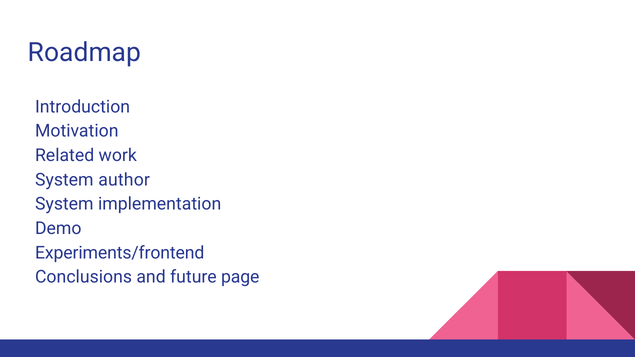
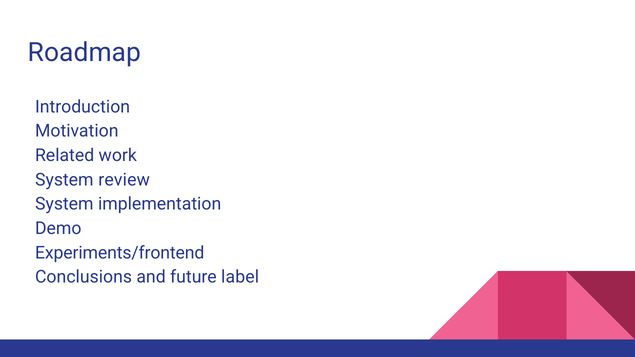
author: author -> review
page: page -> label
